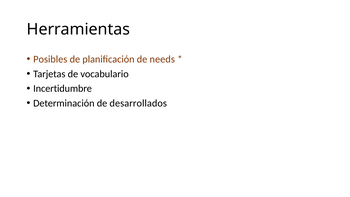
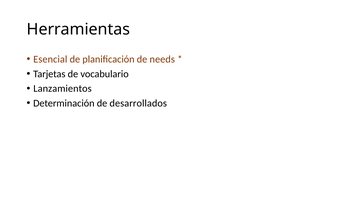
Posibles: Posibles -> Esencial
Incertidumbre: Incertidumbre -> Lanzamientos
